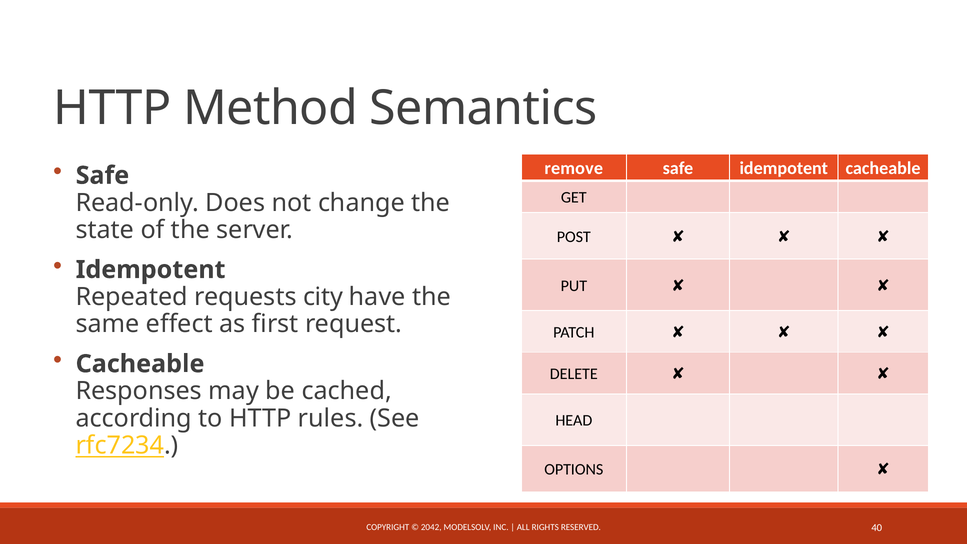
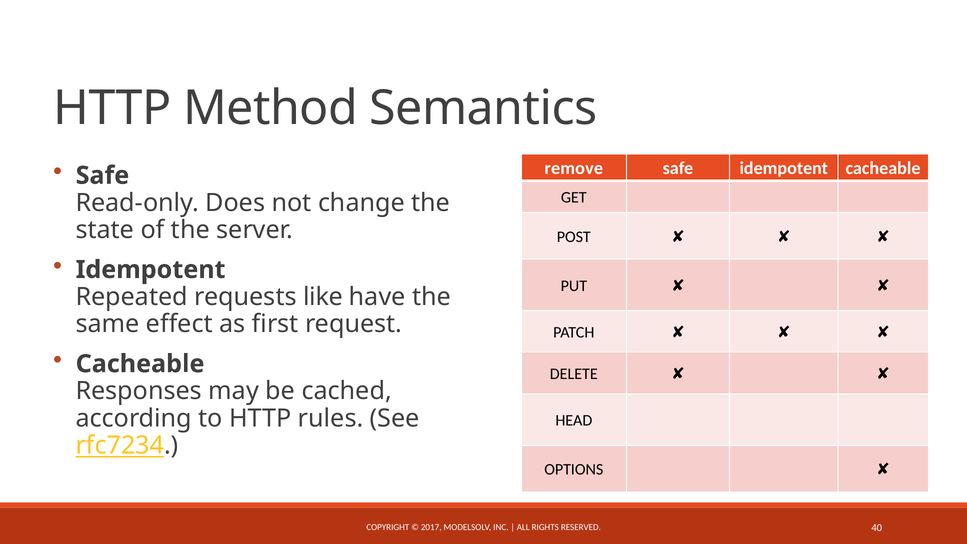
city: city -> like
2042: 2042 -> 2017
